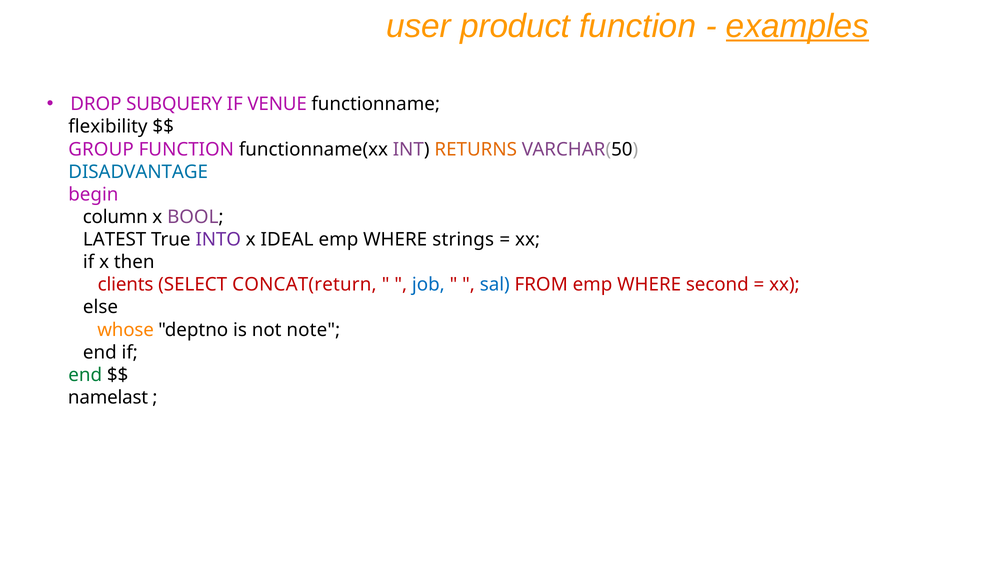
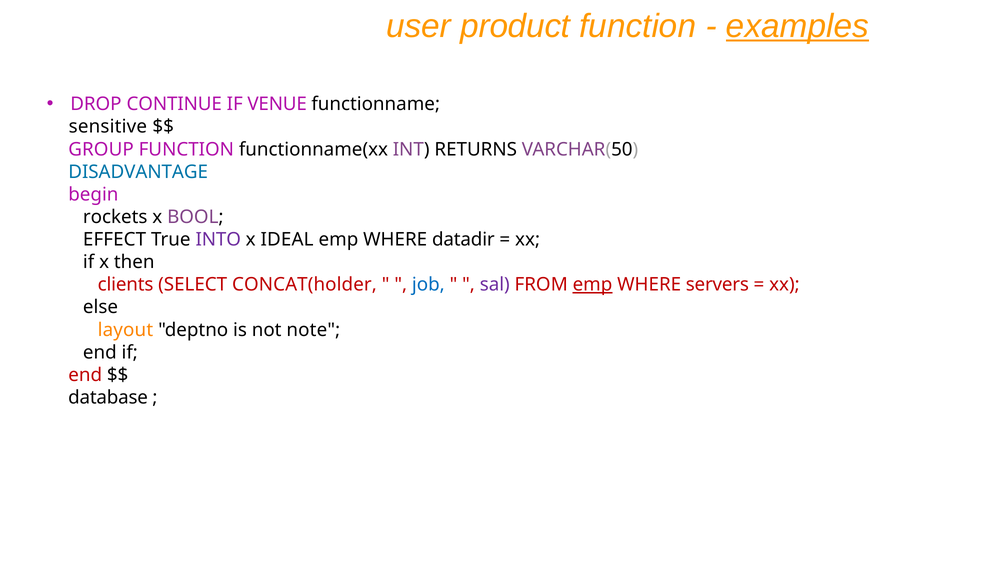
SUBQUERY: SUBQUERY -> CONTINUE
flexibility: flexibility -> sensitive
RETURNS colour: orange -> black
column: column -> rockets
LATEST: LATEST -> EFFECT
strings: strings -> datadir
CONCAT(return: CONCAT(return -> CONCAT(holder
sal colour: blue -> purple
emp at (592, 284) underline: none -> present
second: second -> servers
whose: whose -> layout
end at (85, 375) colour: green -> red
namelast: namelast -> database
